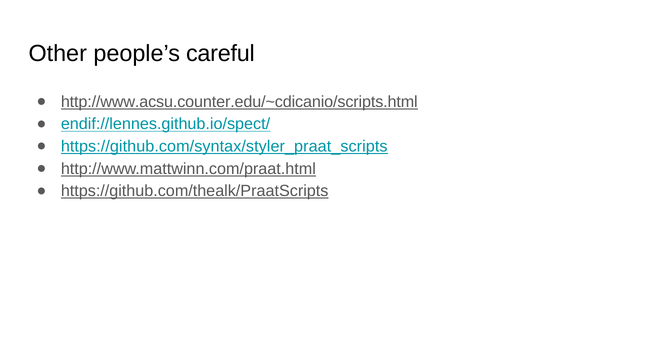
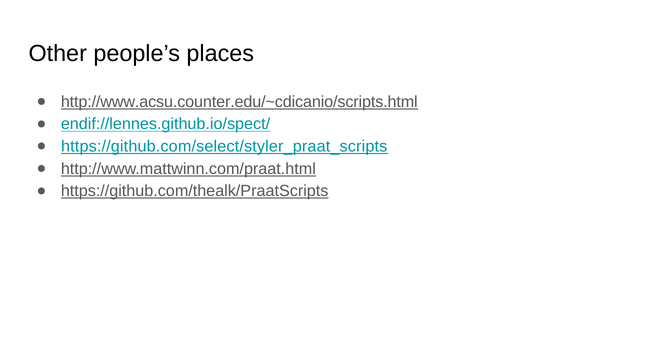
careful: careful -> places
https://github.com/syntax/styler_praat_scripts: https://github.com/syntax/styler_praat_scripts -> https://github.com/select/styler_praat_scripts
